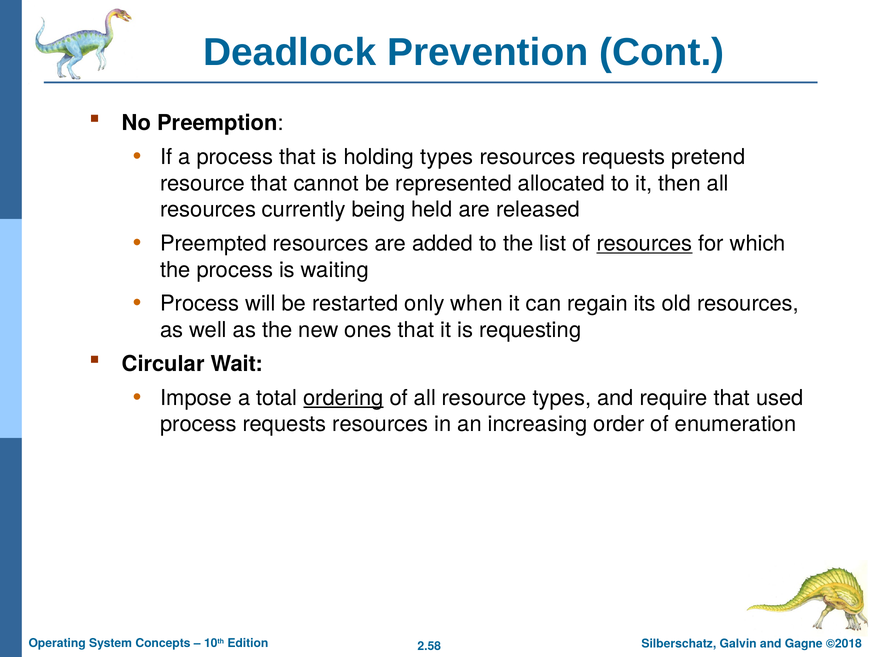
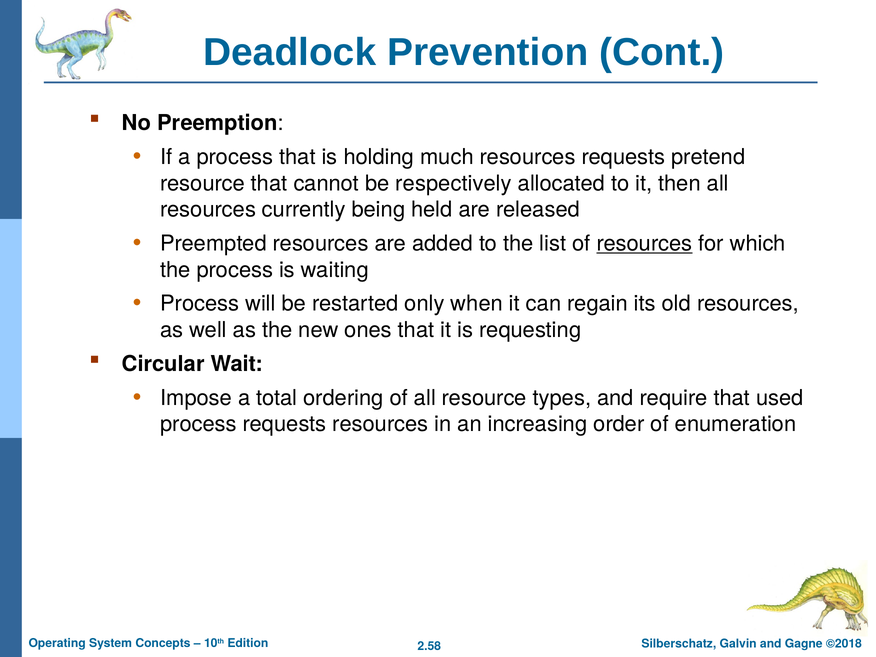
holding types: types -> much
represented: represented -> respectively
ordering underline: present -> none
